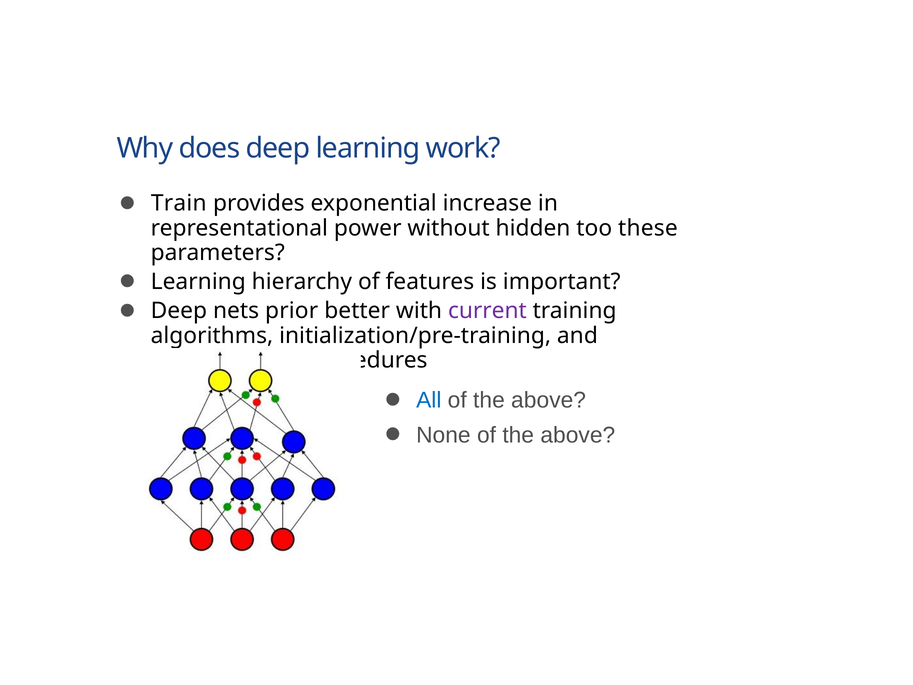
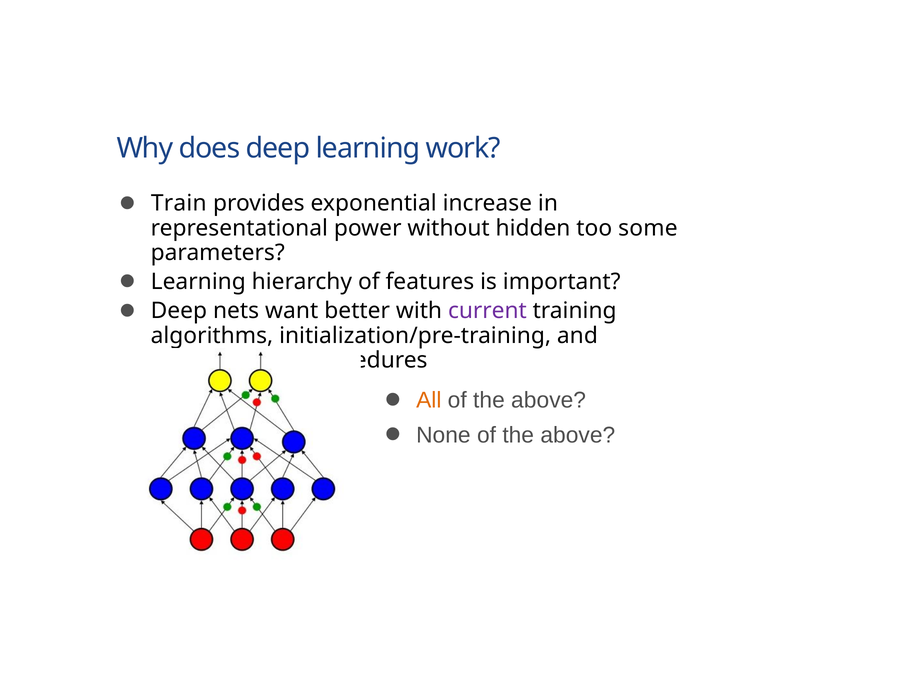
these: these -> some
prior: prior -> want
All colour: blue -> orange
